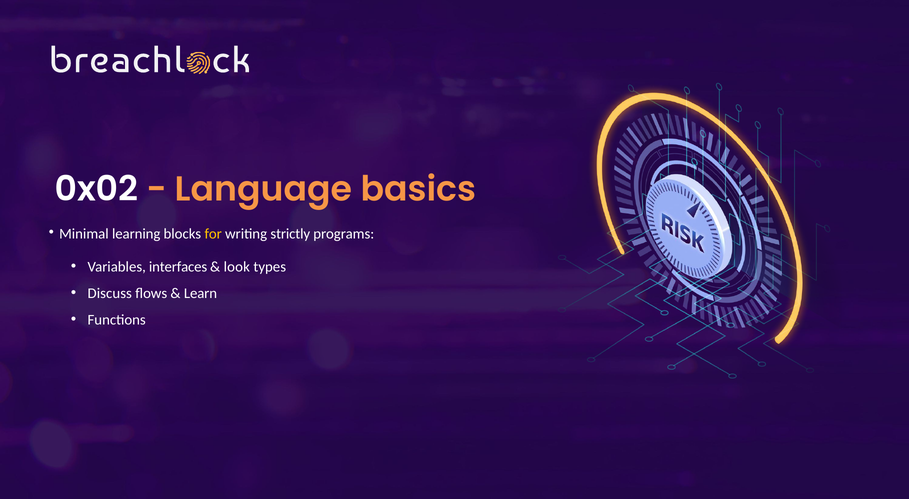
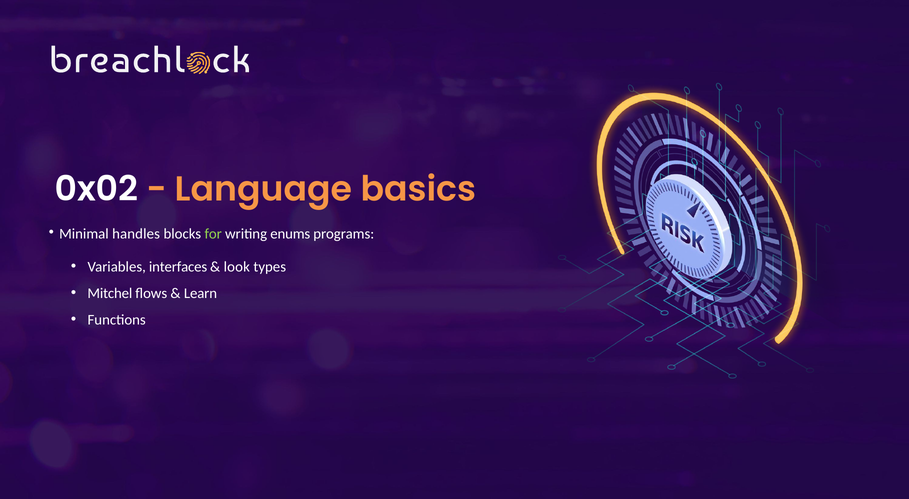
learning: learning -> handles
for colour: yellow -> light green
strictly: strictly -> enums
Discuss: Discuss -> Mitchel
